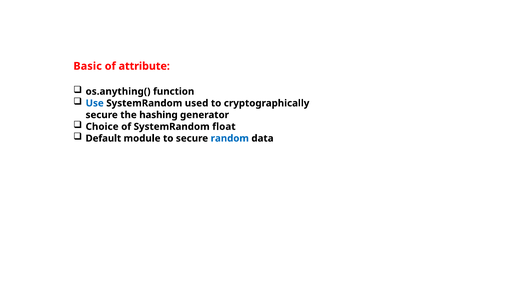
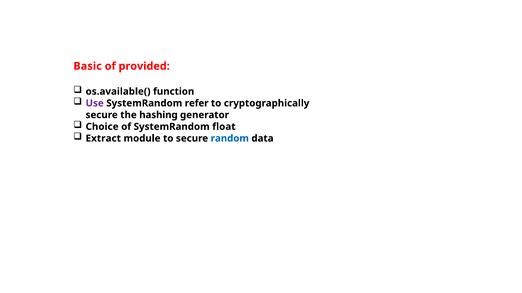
attribute: attribute -> provided
os.anything(: os.anything( -> os.available(
Use colour: blue -> purple
used: used -> refer
Default: Default -> Extract
